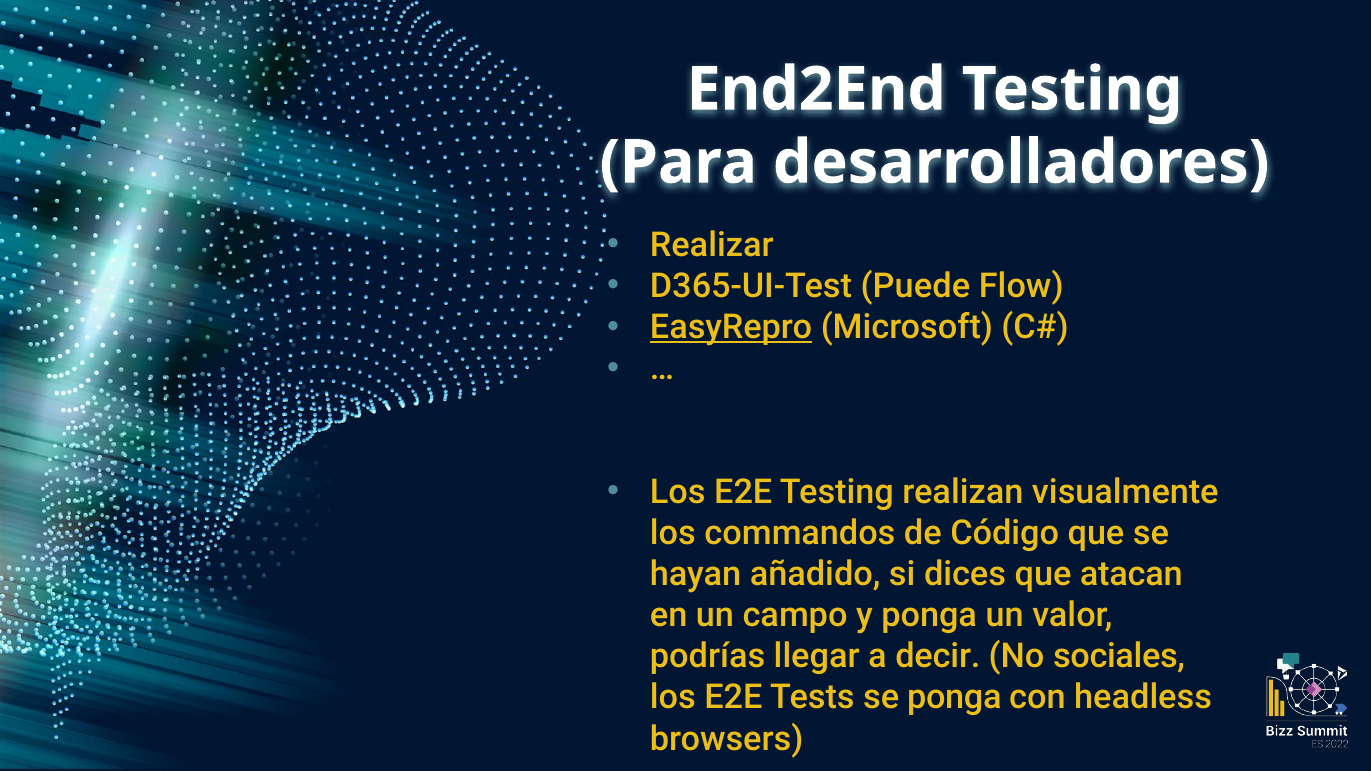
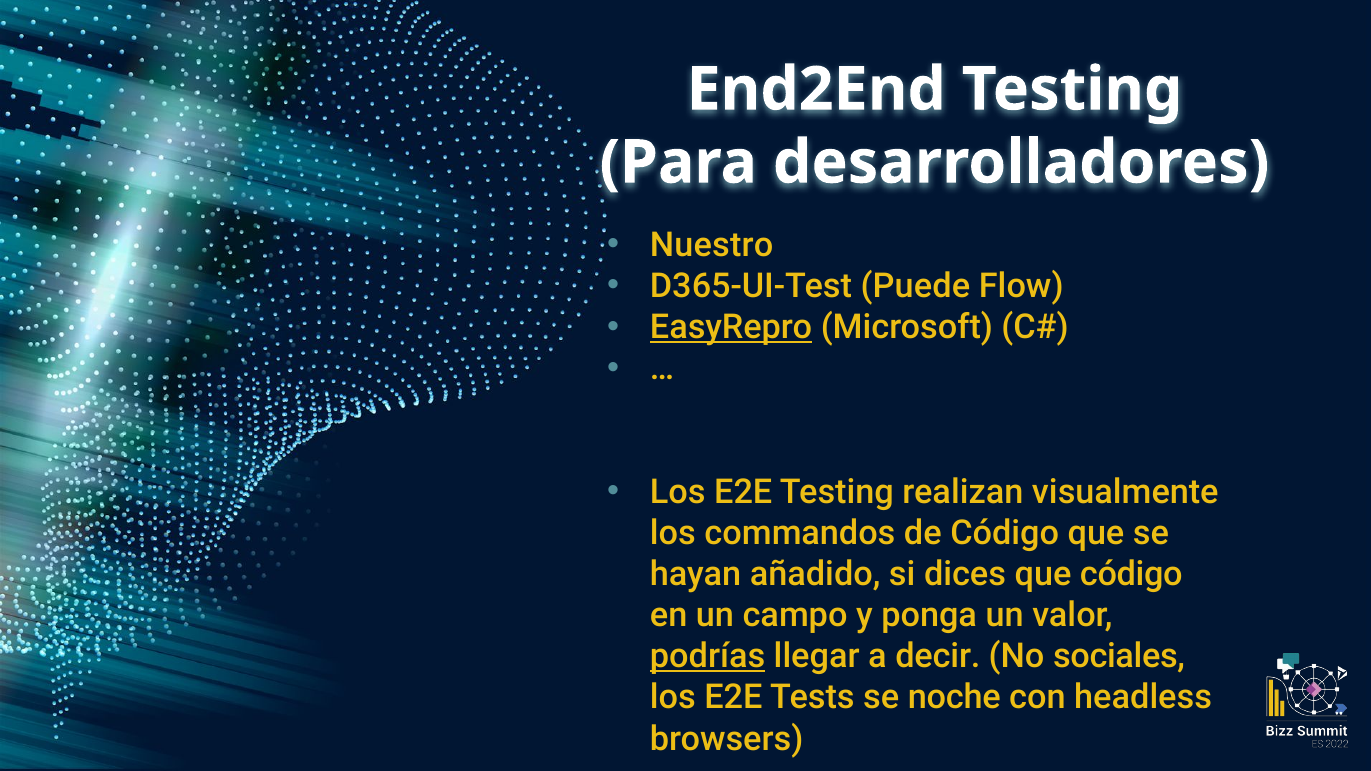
Realizar: Realizar -> Nuestro
que atacan: atacan -> código
podrías underline: none -> present
se ponga: ponga -> noche
